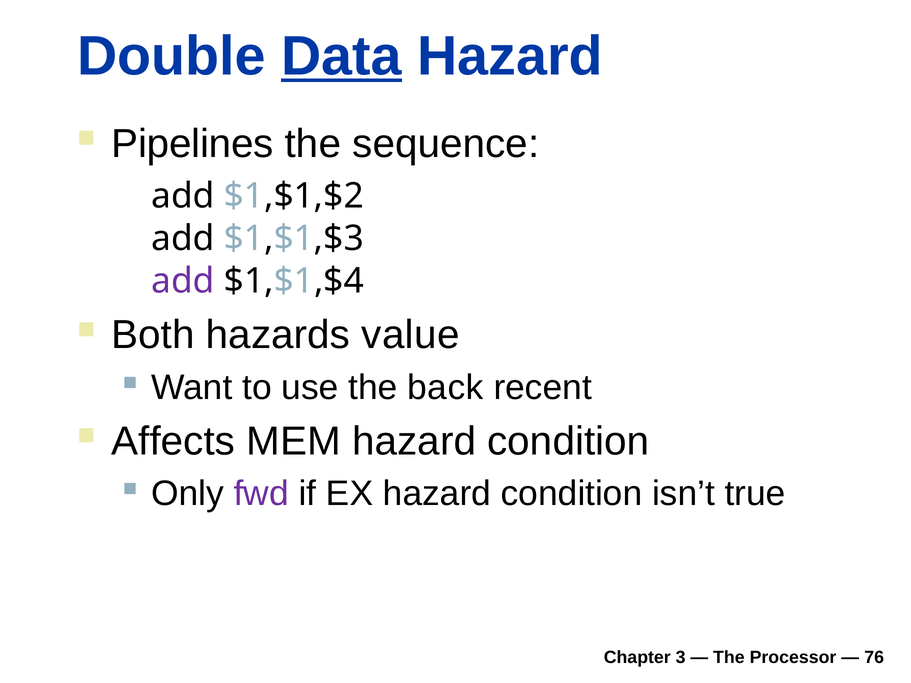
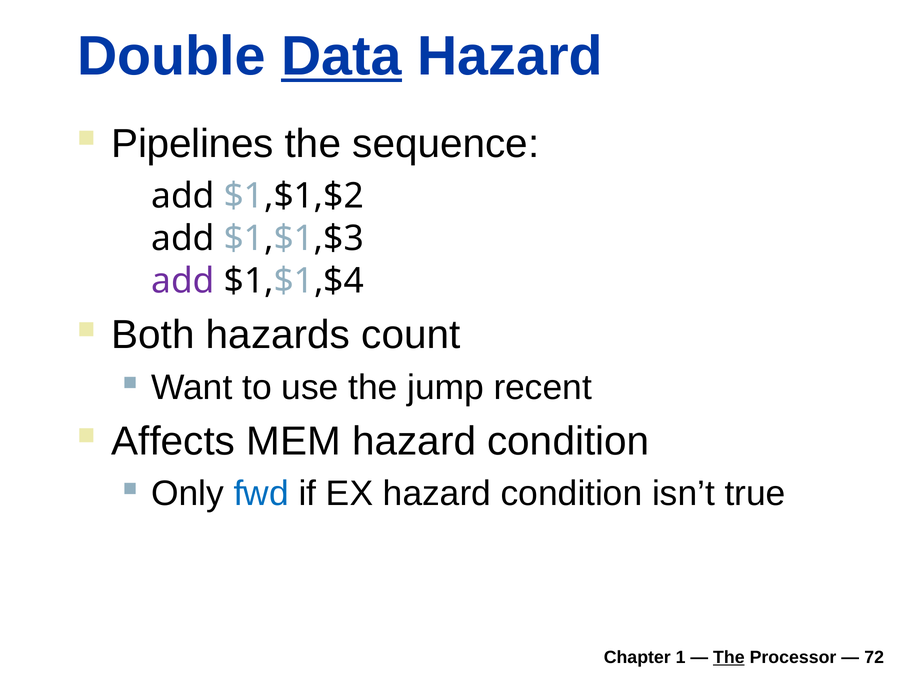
value: value -> count
back: back -> jump
fwd colour: purple -> blue
3: 3 -> 1
The at (729, 658) underline: none -> present
76: 76 -> 72
